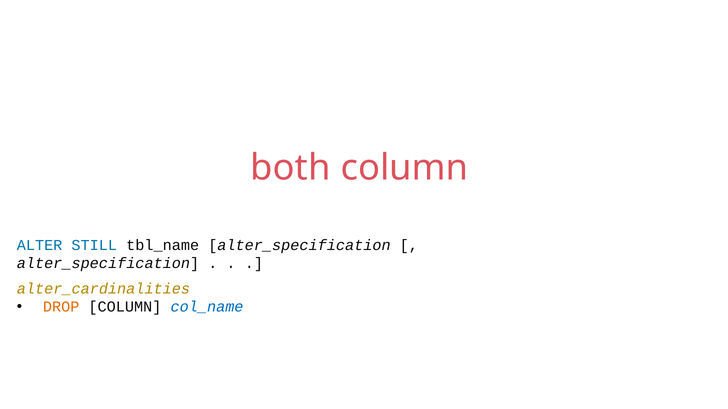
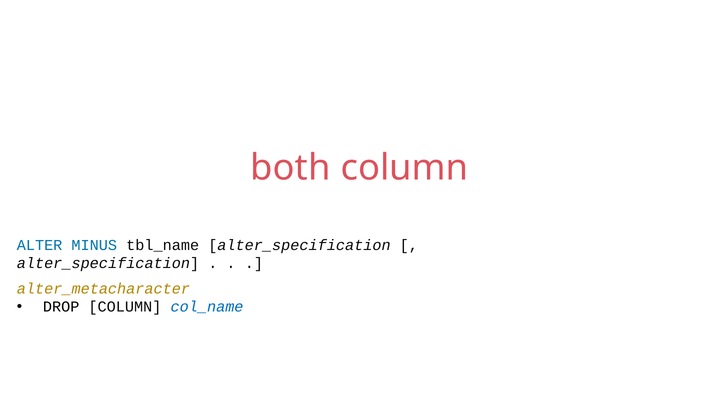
STILL: STILL -> MINUS
alter_cardinalities: alter_cardinalities -> alter_metacharacter
DROP colour: orange -> black
